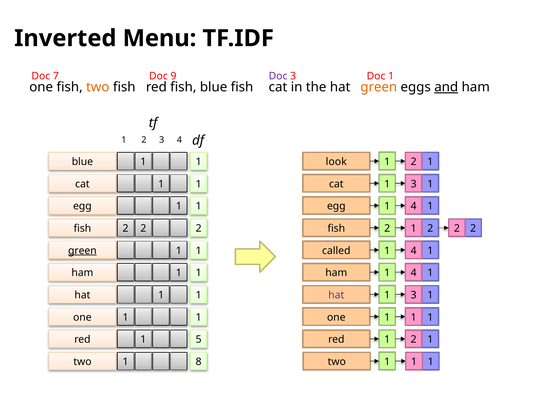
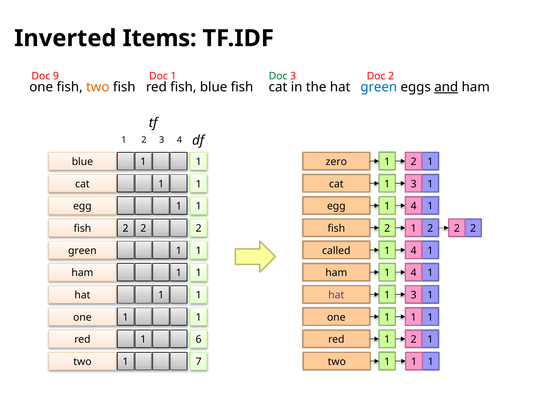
Menu: Menu -> Items
7: 7 -> 9
Doc 9: 9 -> 1
Doc at (278, 76) colour: purple -> green
Doc 1: 1 -> 2
green at (379, 87) colour: orange -> blue
look: look -> zero
green at (82, 251) underline: present -> none
5: 5 -> 6
8: 8 -> 7
